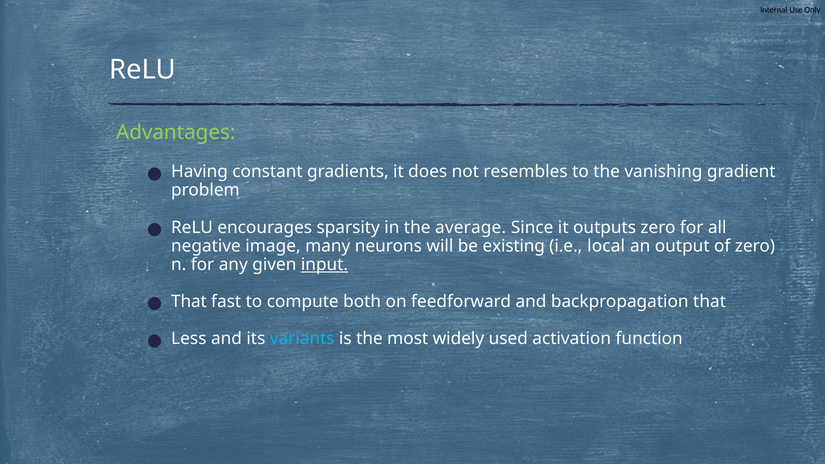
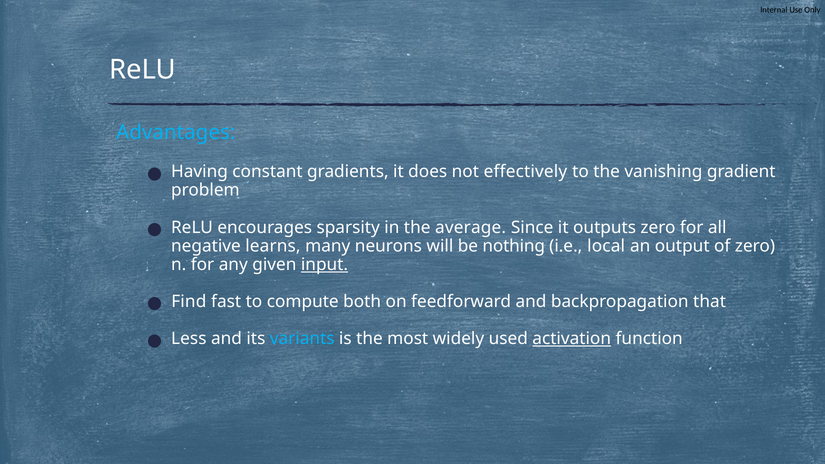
Advantages colour: light green -> light blue
resembles: resembles -> effectively
image: image -> learns
existing: existing -> nothing
That at (189, 302): That -> Find
activation underline: none -> present
